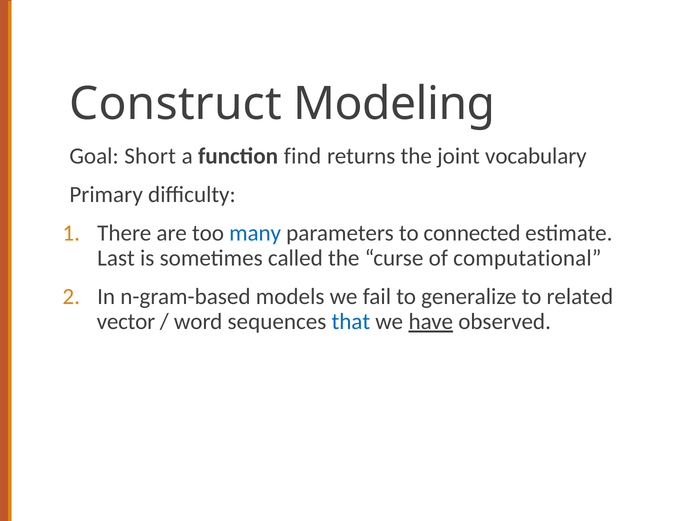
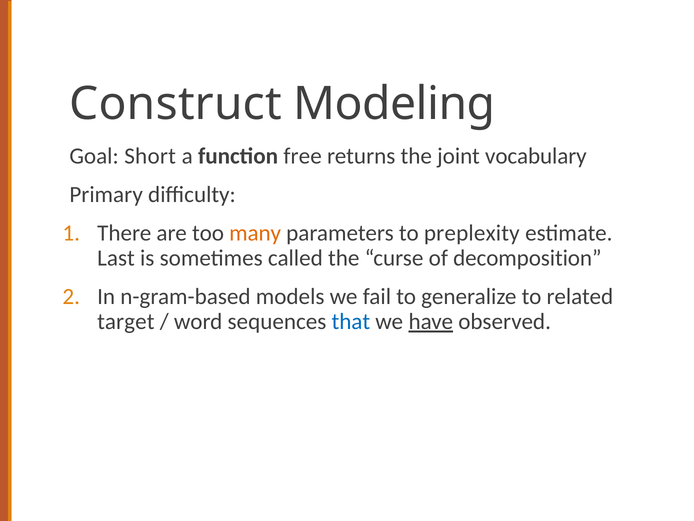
find: find -> free
many colour: blue -> orange
connected: connected -> preplexity
computational: computational -> decomposition
vector: vector -> target
